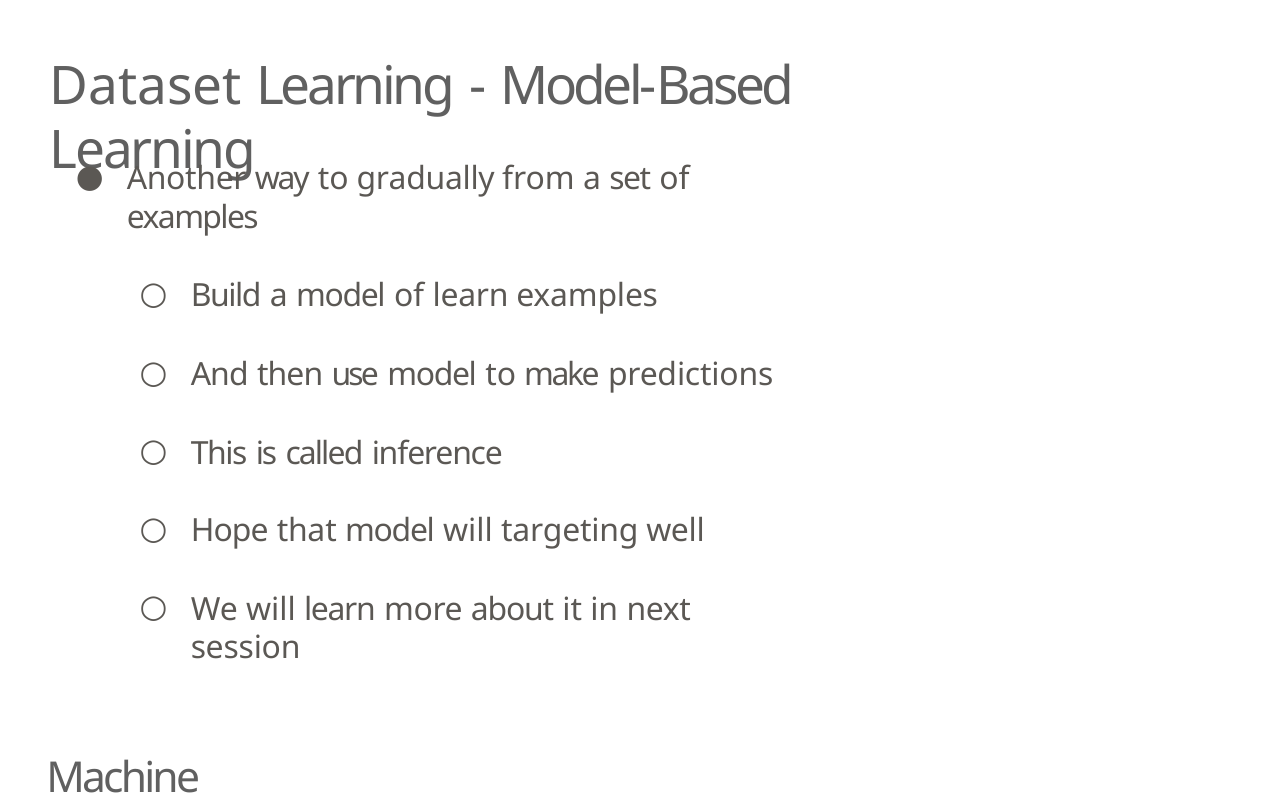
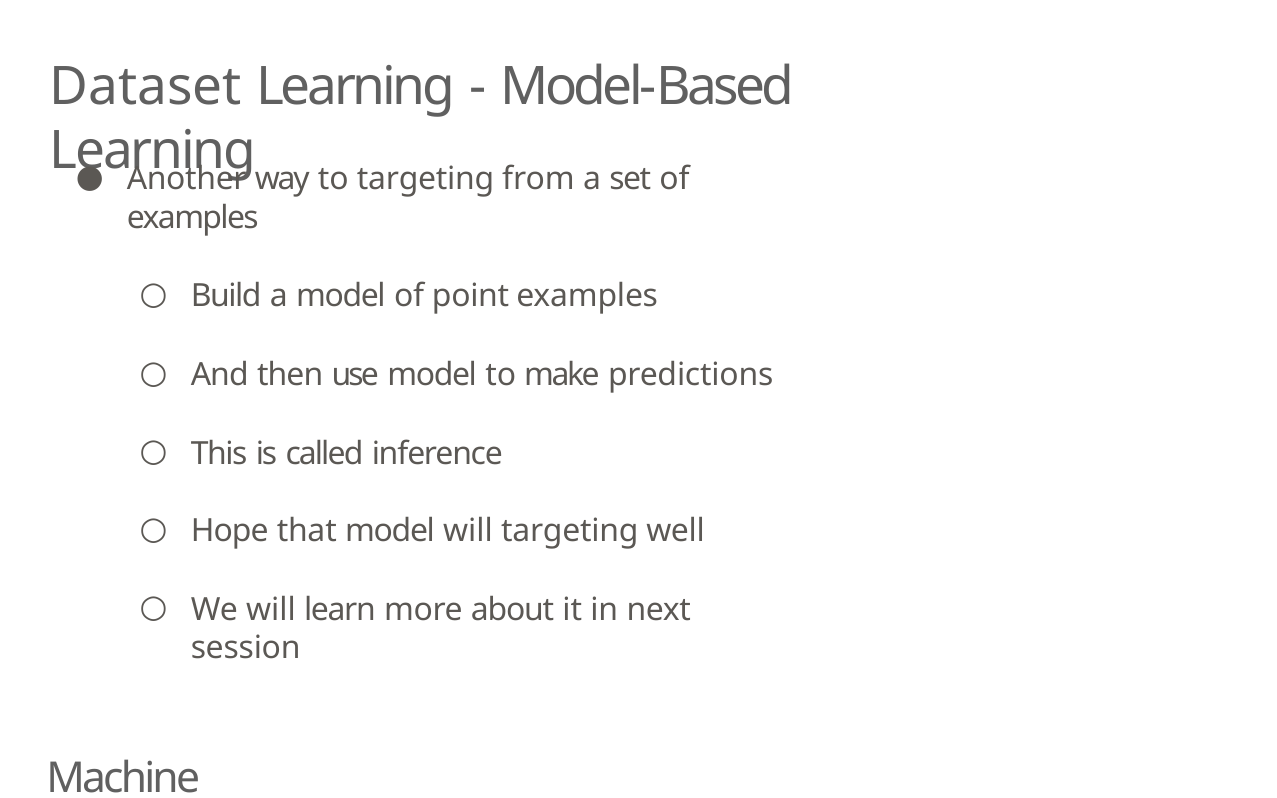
to gradually: gradually -> targeting
of learn: learn -> point
